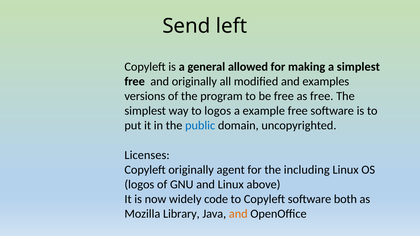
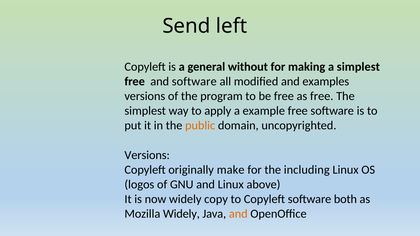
allowed: allowed -> without
and originally: originally -> software
to logos: logos -> apply
public colour: blue -> orange
Licenses at (147, 155): Licenses -> Versions
agent: agent -> make
code: code -> copy
Mozilla Library: Library -> Widely
